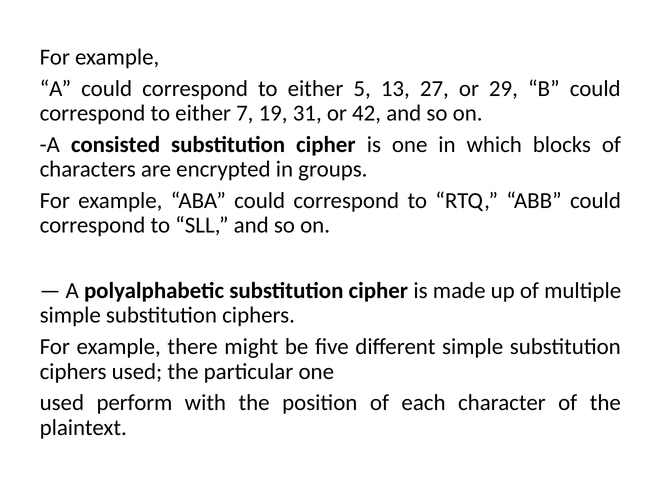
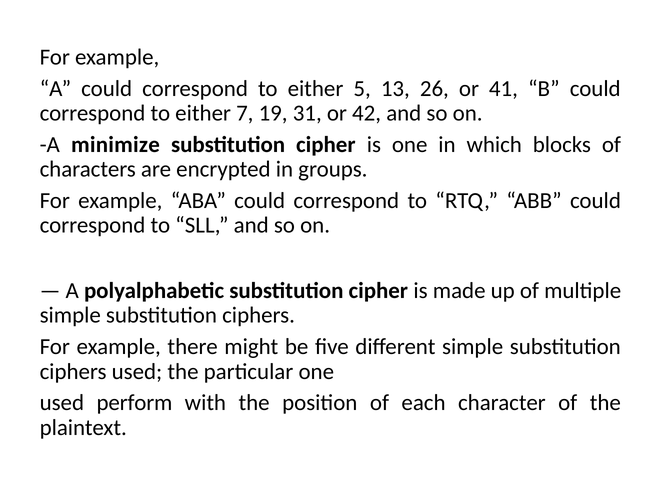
27: 27 -> 26
29: 29 -> 41
consisted: consisted -> minimize
